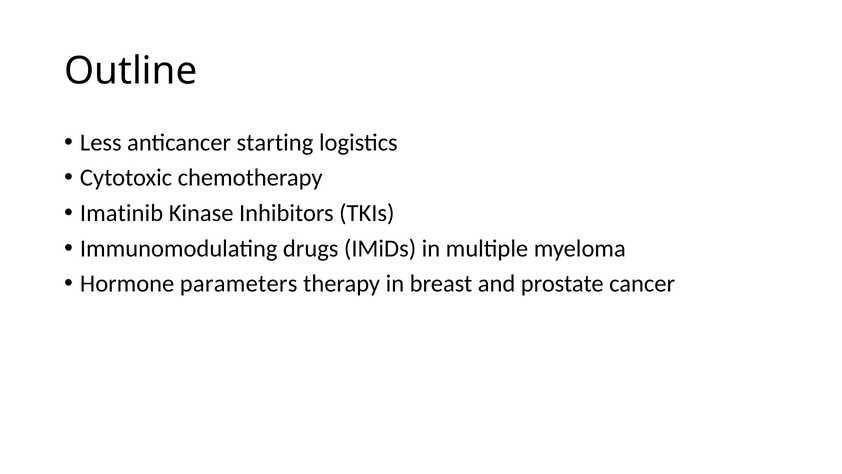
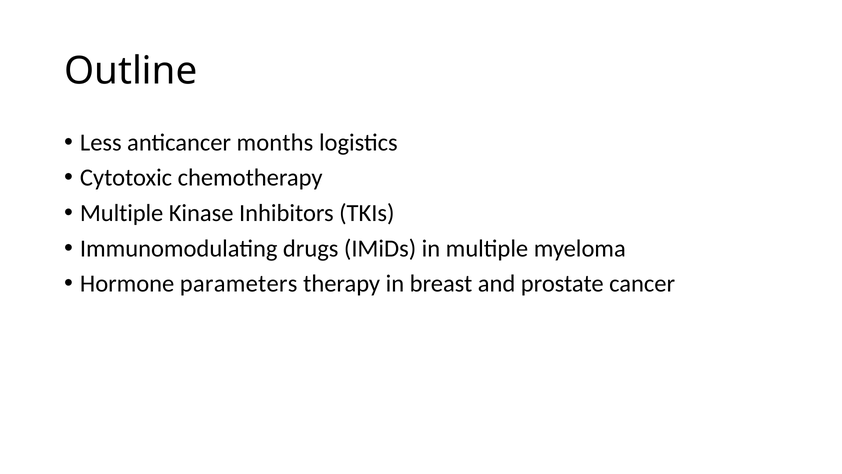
starting: starting -> months
Imatinib at (122, 213): Imatinib -> Multiple
